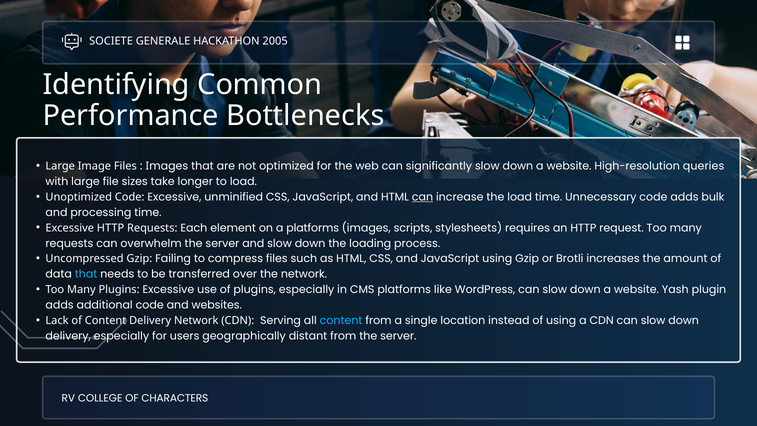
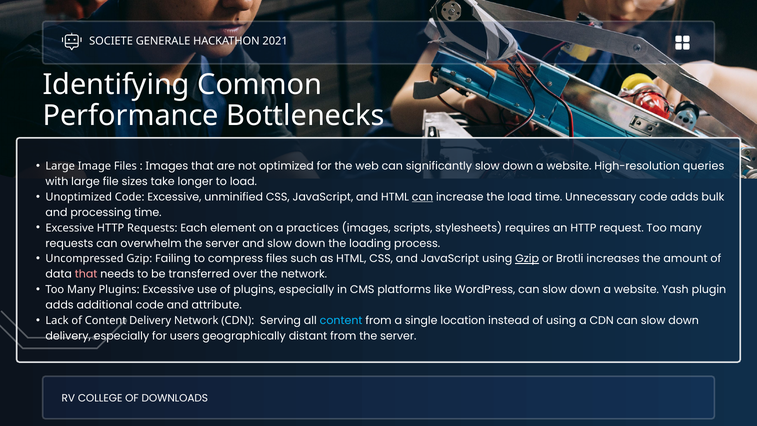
2005: 2005 -> 2021
a platforms: platforms -> practices
Gzip at (527, 259) underline: none -> present
that at (86, 274) colour: light blue -> pink
websites: websites -> attribute
CHARACTERS: CHARACTERS -> DOWNLOADS
